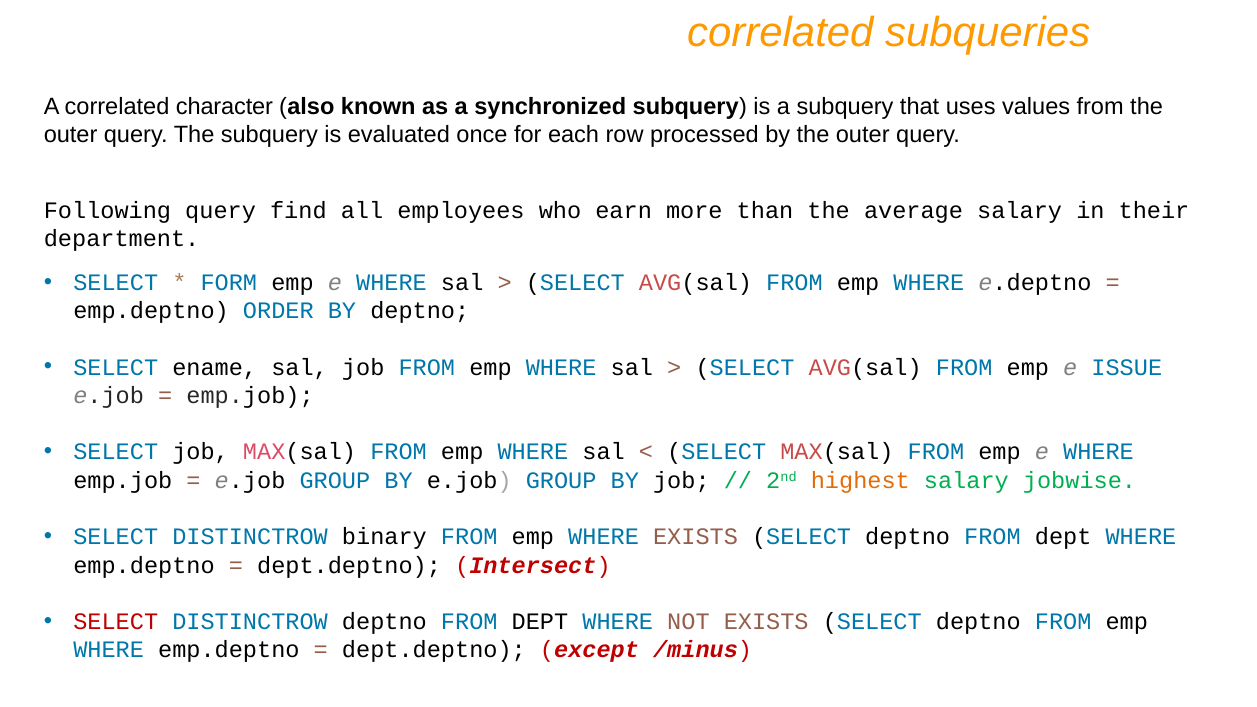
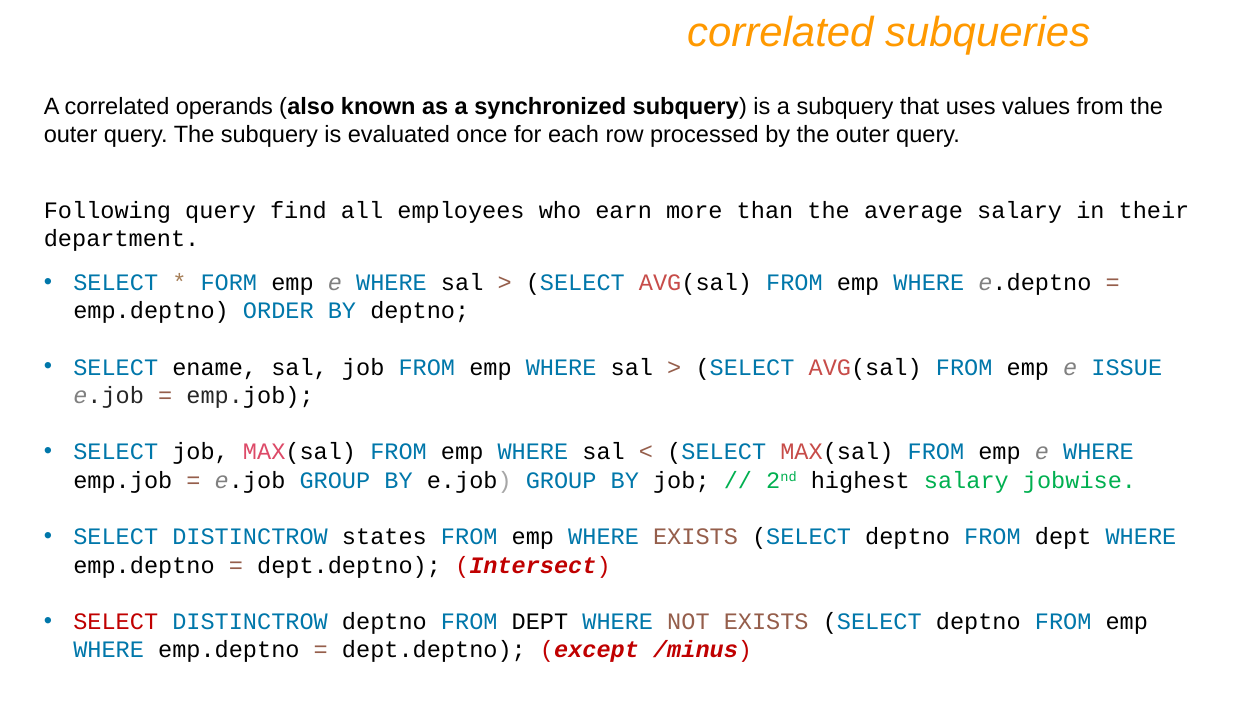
character: character -> operands
highest colour: orange -> black
binary: binary -> states
